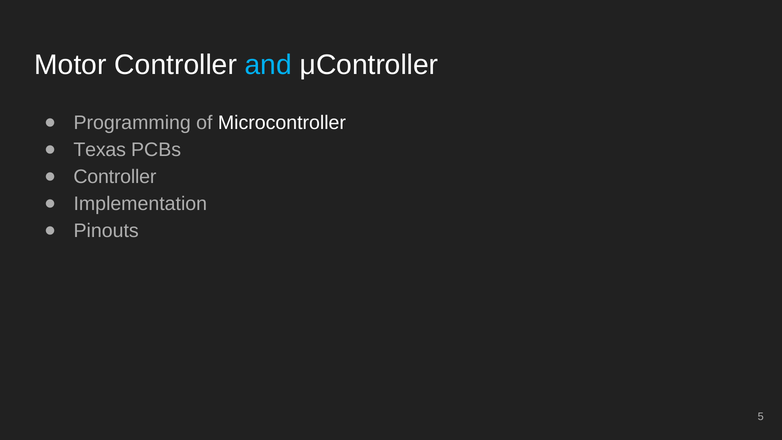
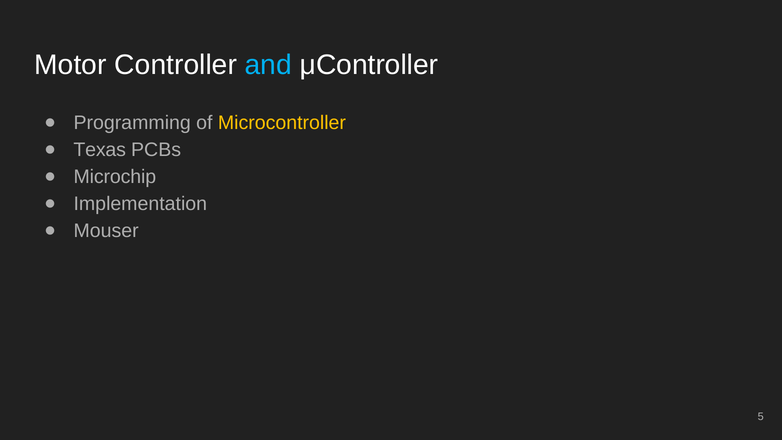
Microcontroller colour: white -> yellow
Controller at (115, 177): Controller -> Microchip
Pinouts: Pinouts -> Mouser
